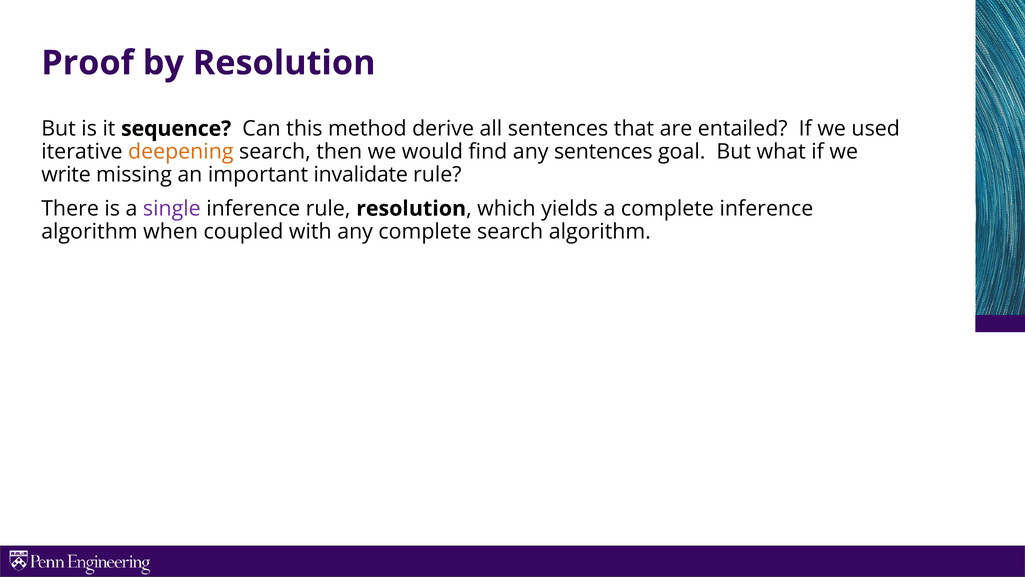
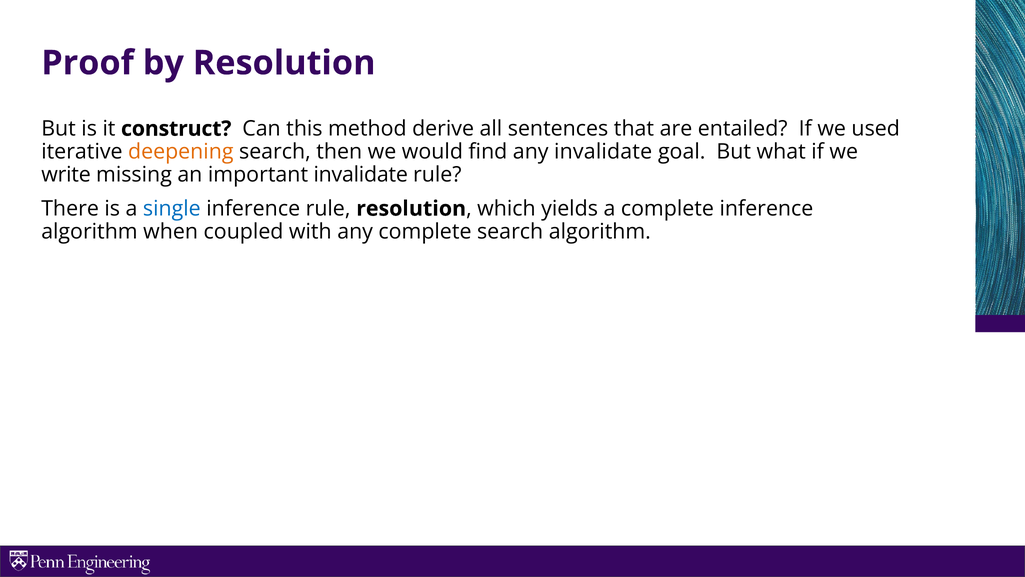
sequence: sequence -> construct
any sentences: sentences -> invalidate
single colour: purple -> blue
